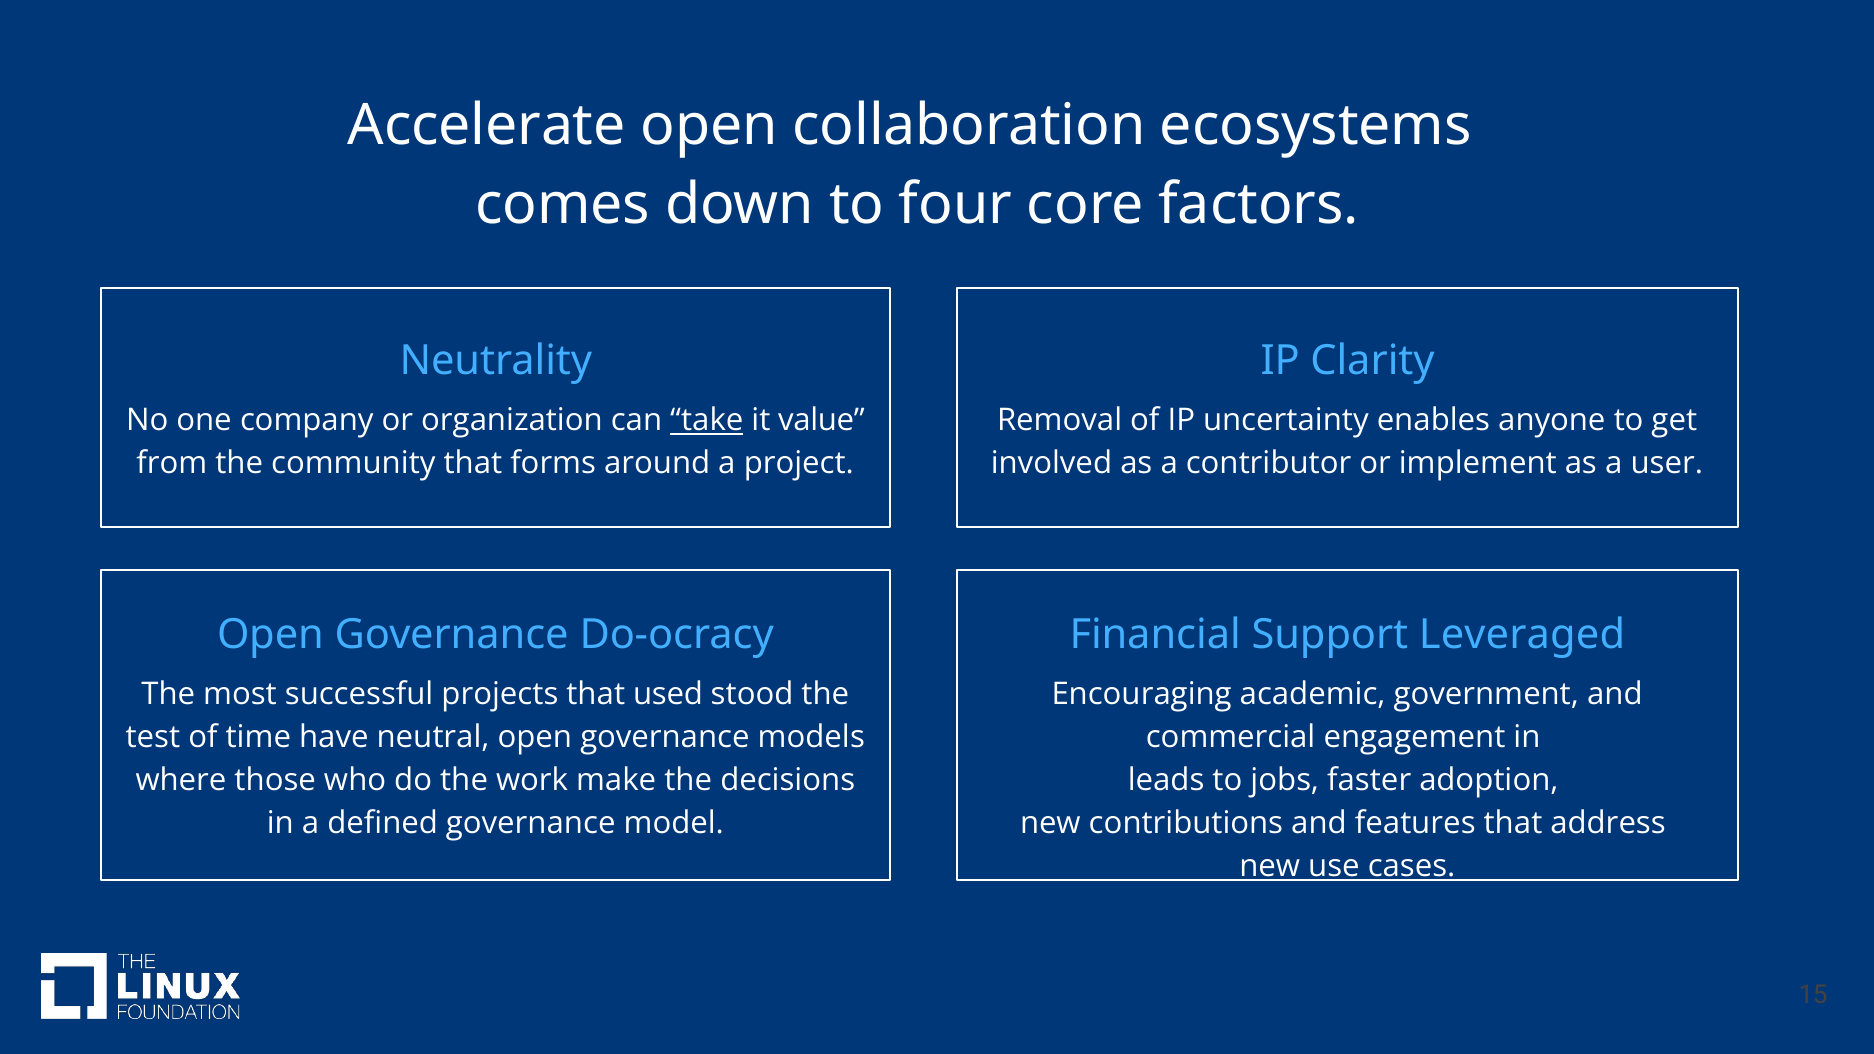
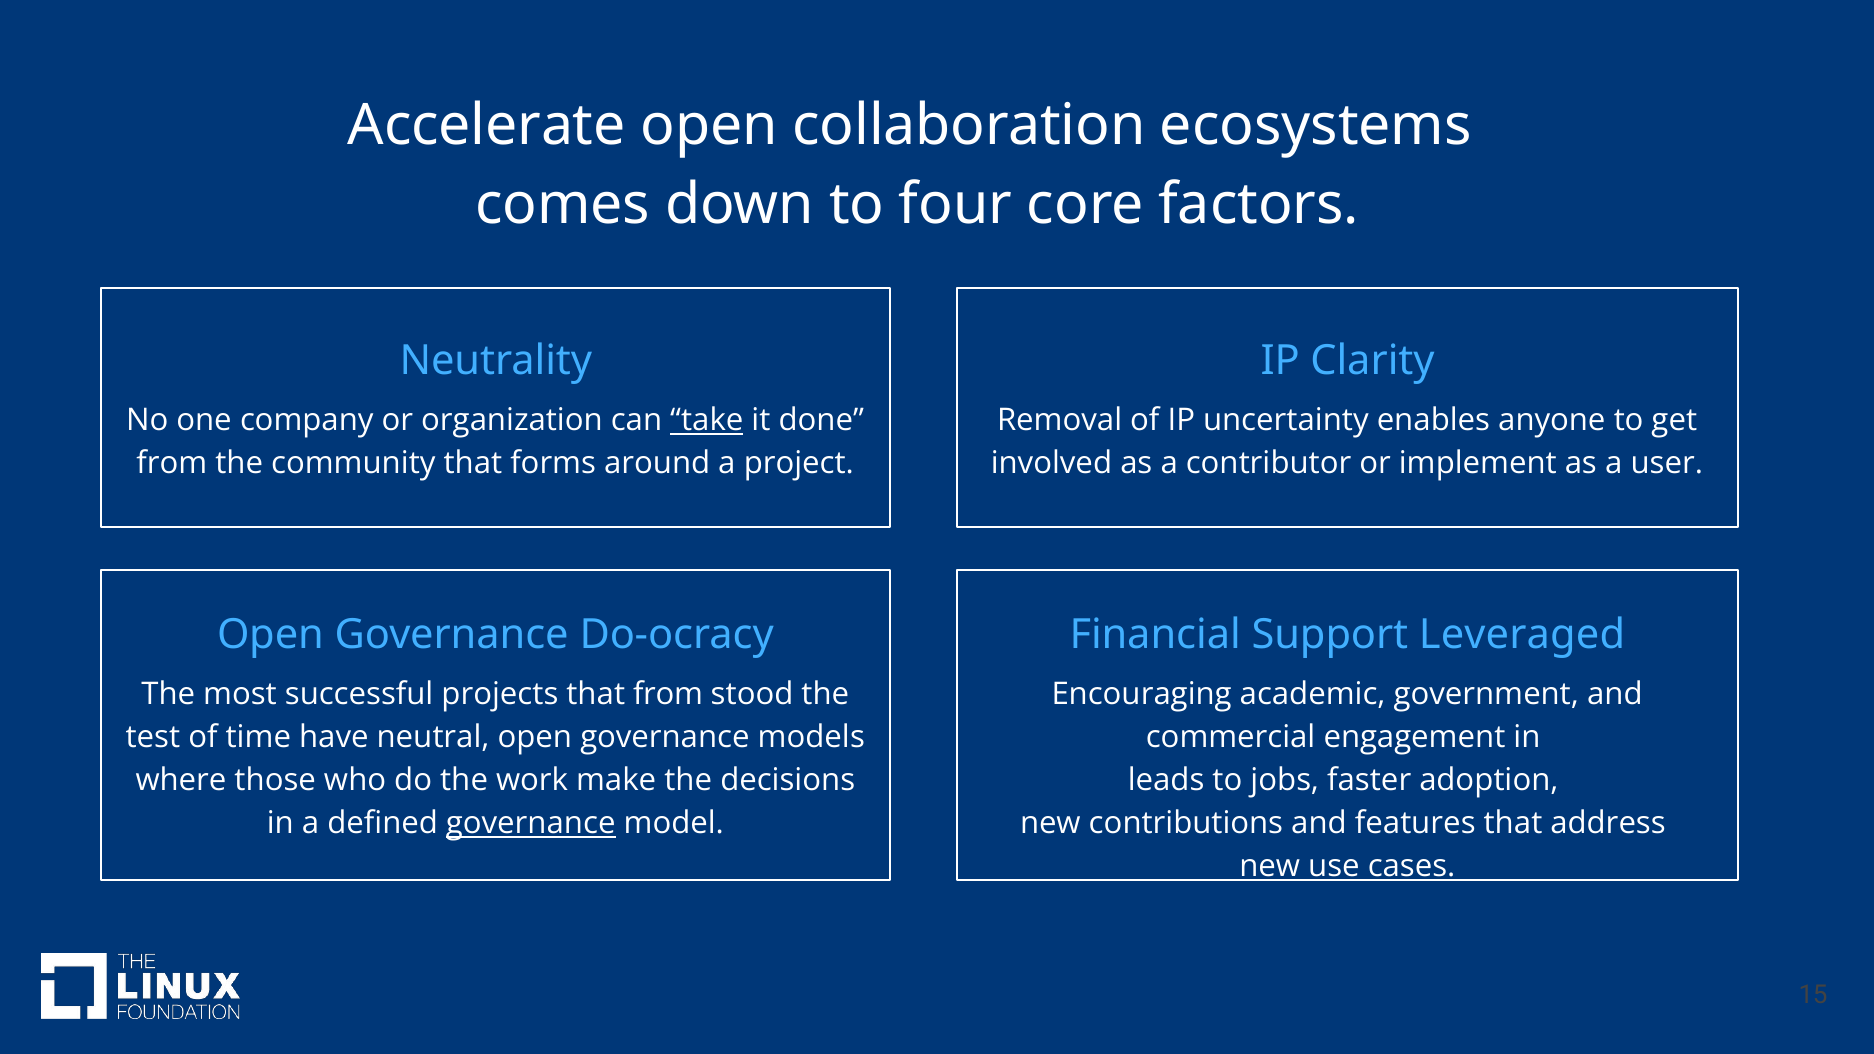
value: value -> done
that used: used -> from
governance at (531, 823) underline: none -> present
